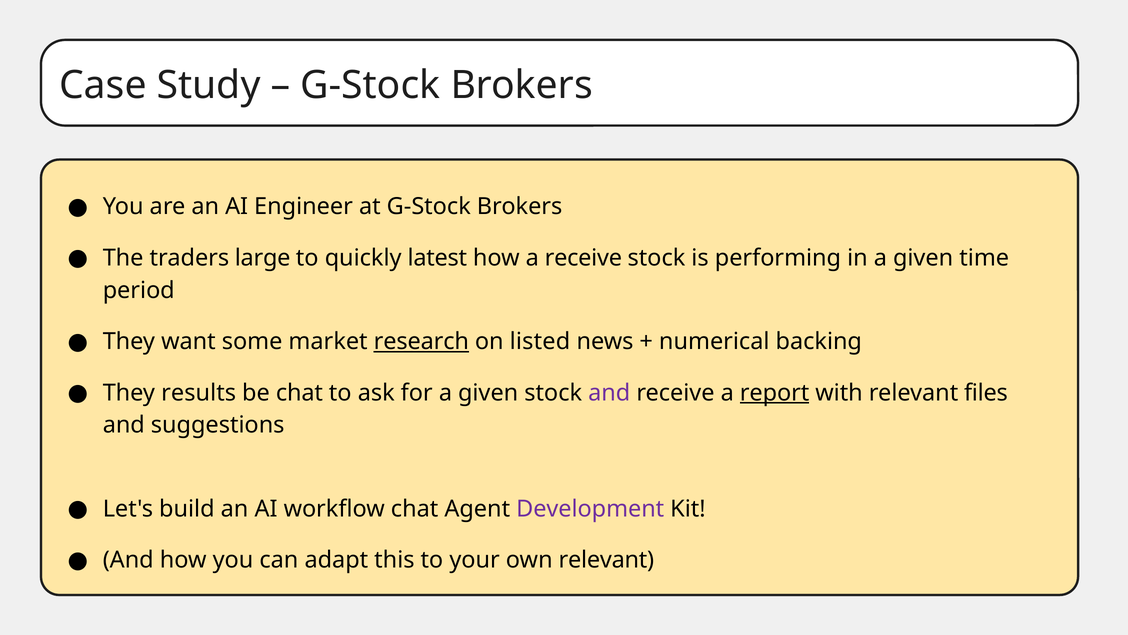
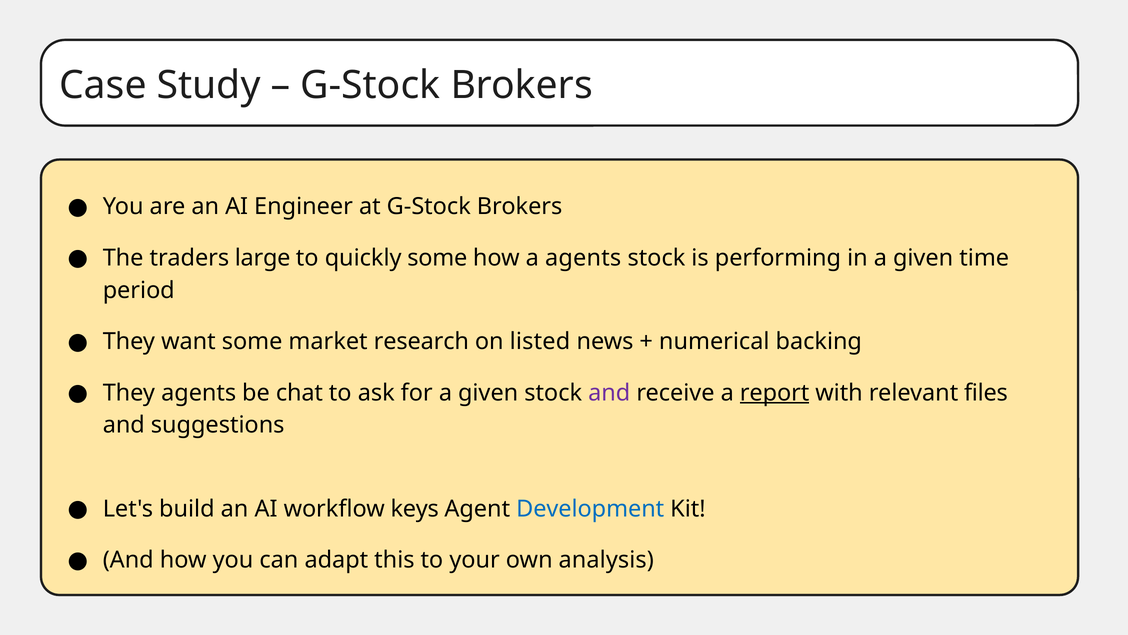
quickly latest: latest -> some
a receive: receive -> agents
research underline: present -> none
They results: results -> agents
workflow chat: chat -> keys
Development colour: purple -> blue
own relevant: relevant -> analysis
